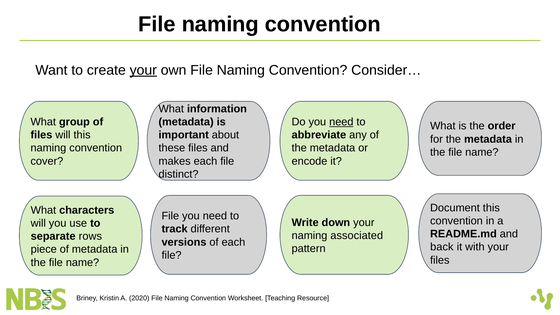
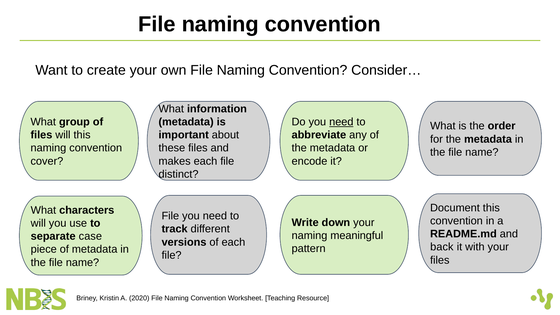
your at (143, 70) underline: present -> none
associated: associated -> meaningful
rows: rows -> case
